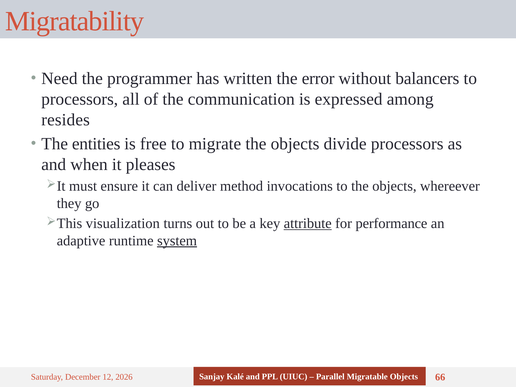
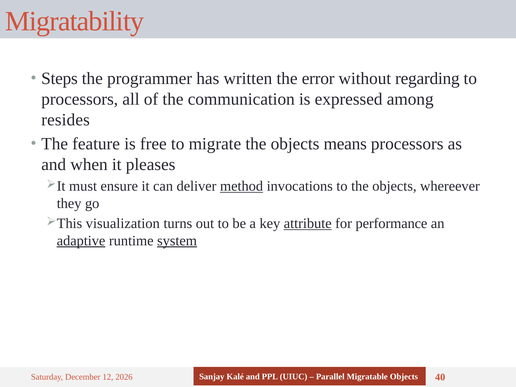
Need: Need -> Steps
balancers: balancers -> regarding
entities: entities -> feature
divide: divide -> means
method underline: none -> present
adaptive underline: none -> present
66: 66 -> 40
